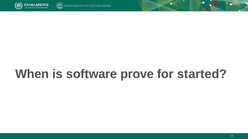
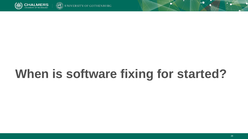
prove: prove -> fixing
